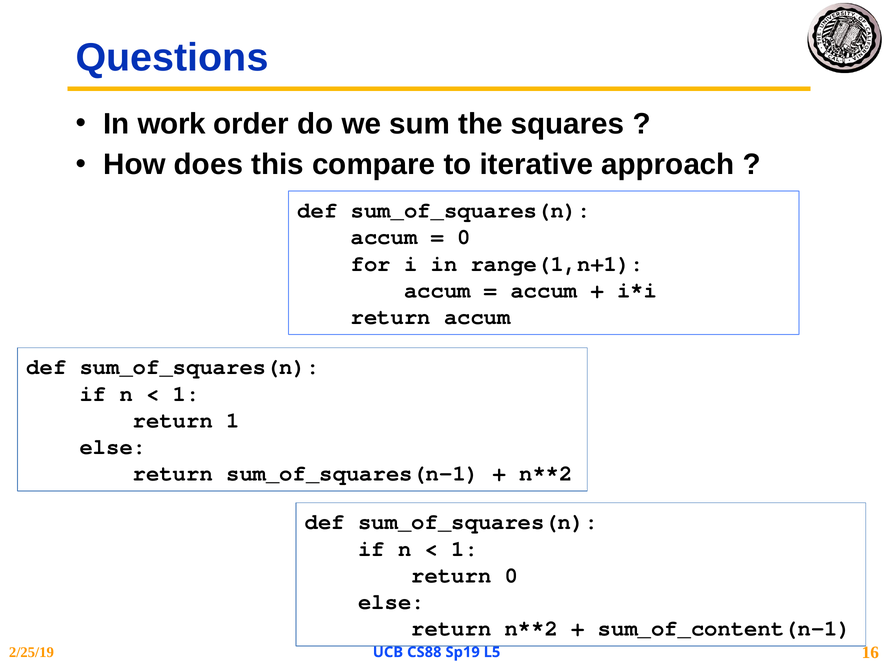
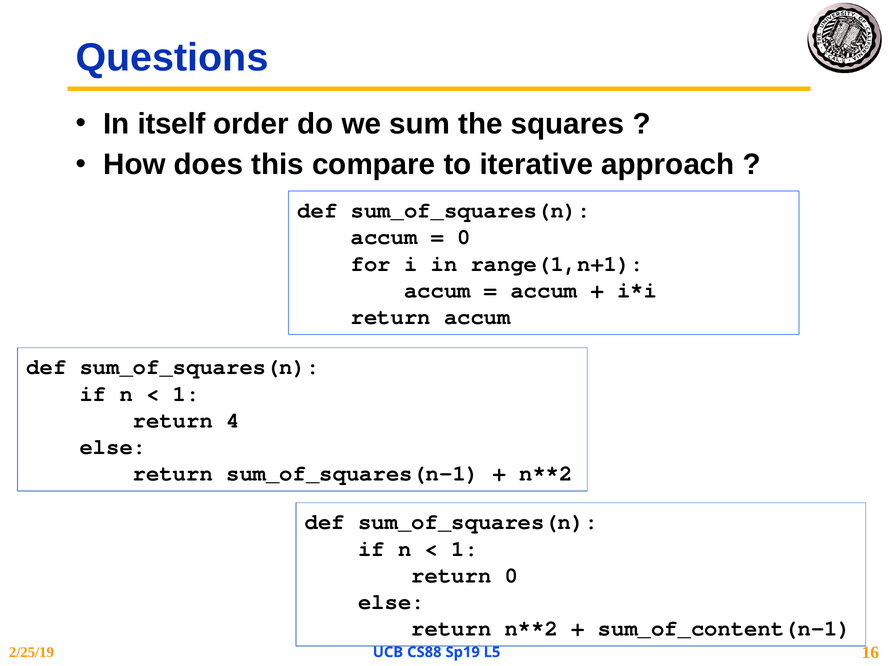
work: work -> itself
return 1: 1 -> 4
